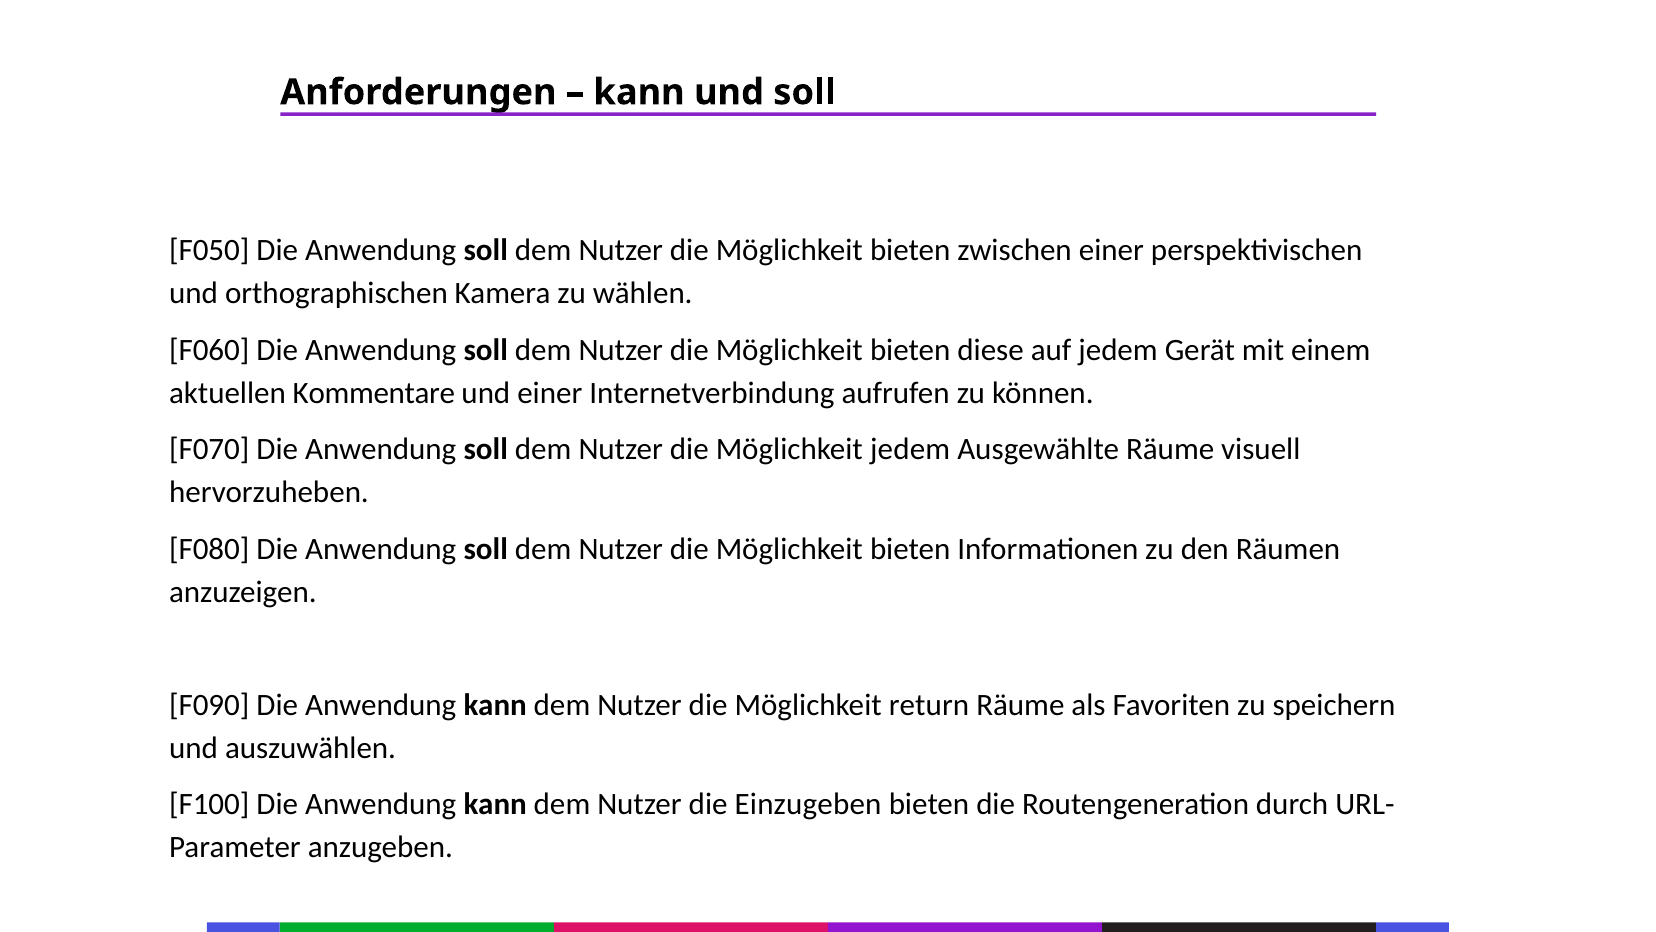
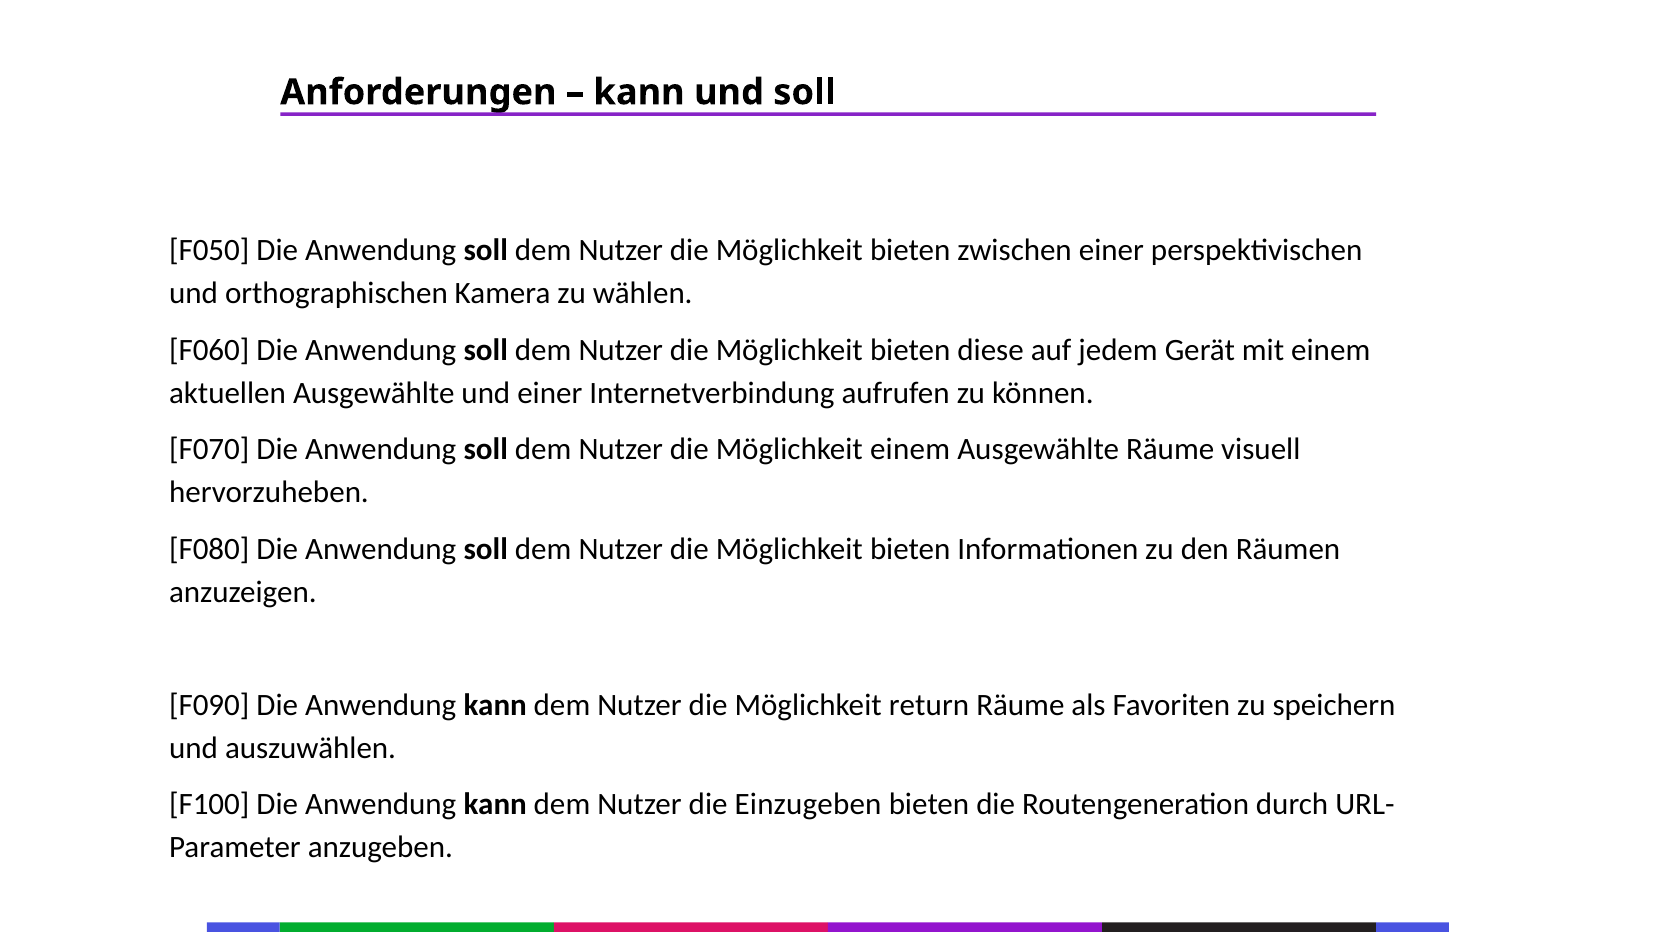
aktuellen Kommentare: Kommentare -> Ausgewählte
Möglichkeit jedem: jedem -> einem
